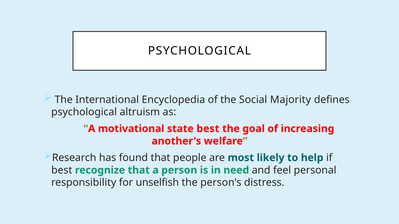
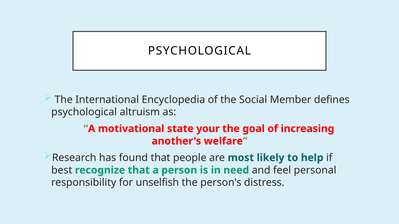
Majority: Majority -> Member
state best: best -> your
